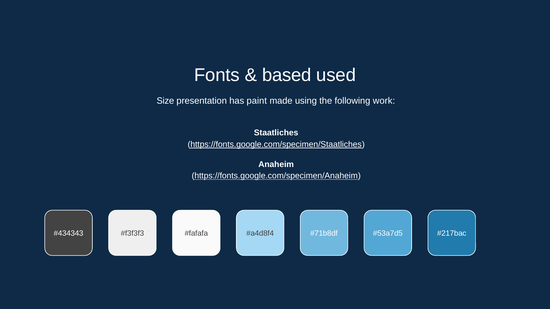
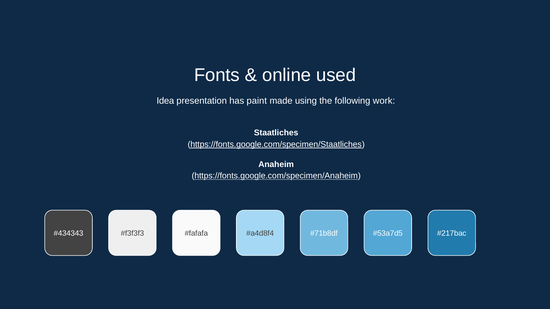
based: based -> online
Size: Size -> Idea
